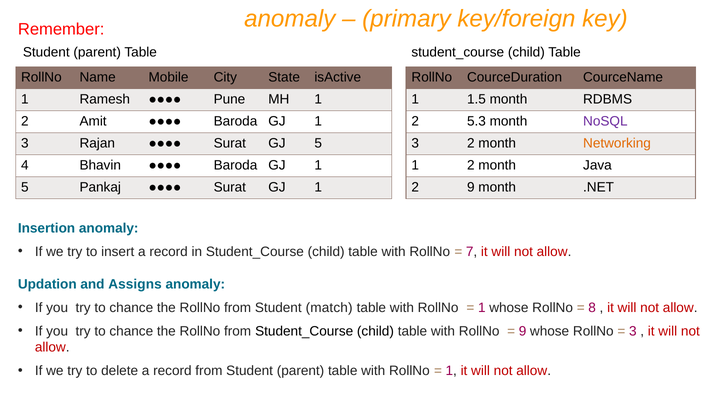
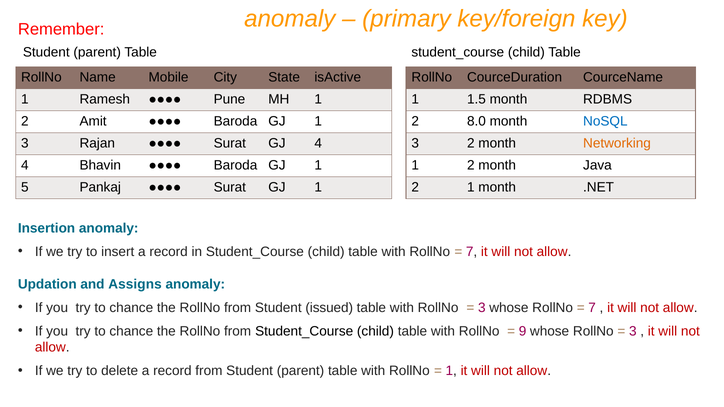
5.3: 5.3 -> 8.0
NoSQL colour: purple -> blue
GJ 5: 5 -> 4
2 9: 9 -> 1
match: match -> issued
1 at (482, 308): 1 -> 3
8 at (592, 308): 8 -> 7
